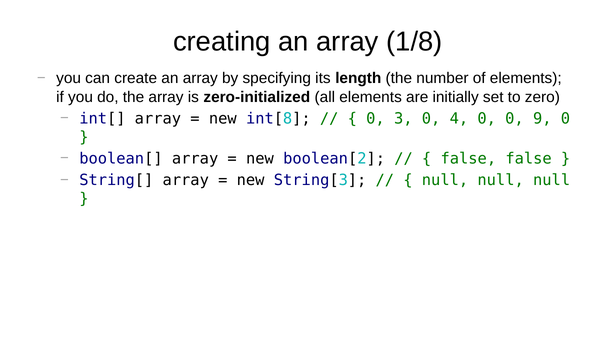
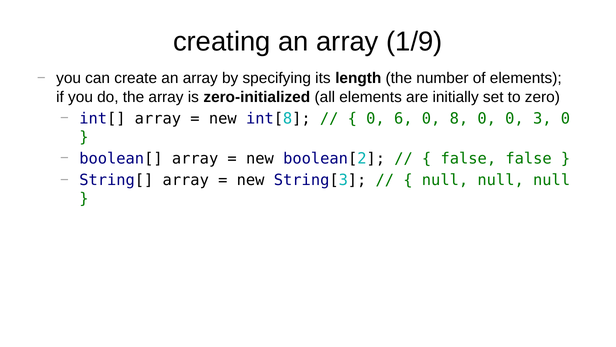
1/8: 1/8 -> 1/9
3: 3 -> 6
4: 4 -> 8
9: 9 -> 3
